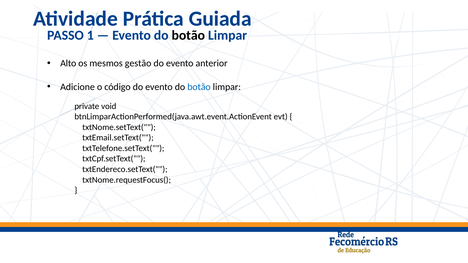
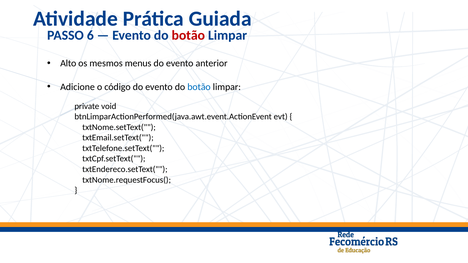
1: 1 -> 6
botão at (188, 35) colour: black -> red
gestão: gestão -> menus
